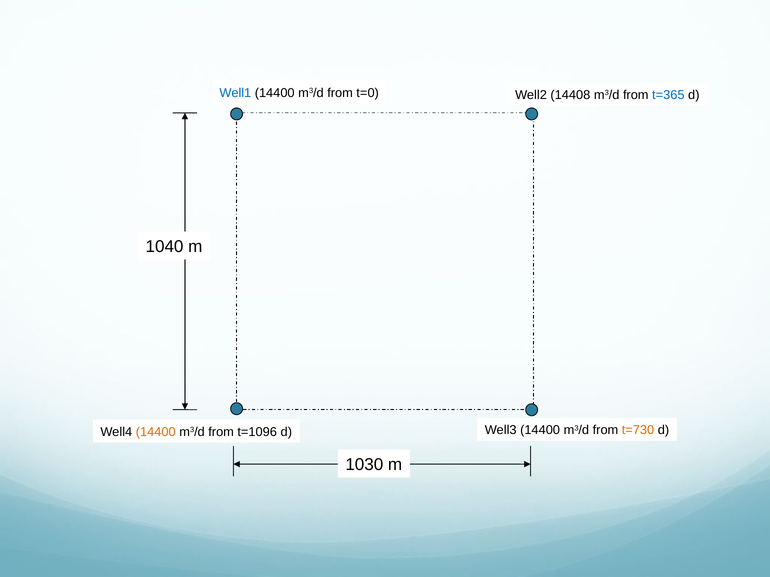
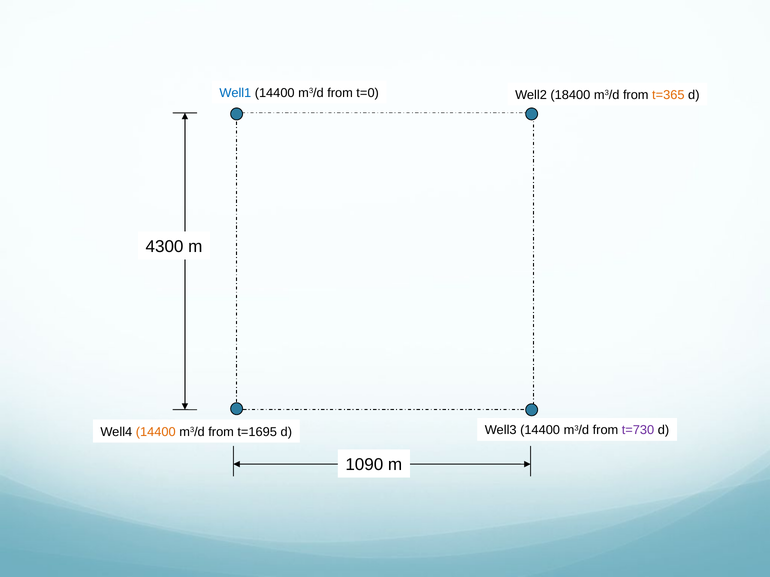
14408: 14408 -> 18400
t=365 colour: blue -> orange
1040: 1040 -> 4300
t=730 colour: orange -> purple
t=1096: t=1096 -> t=1695
1030: 1030 -> 1090
